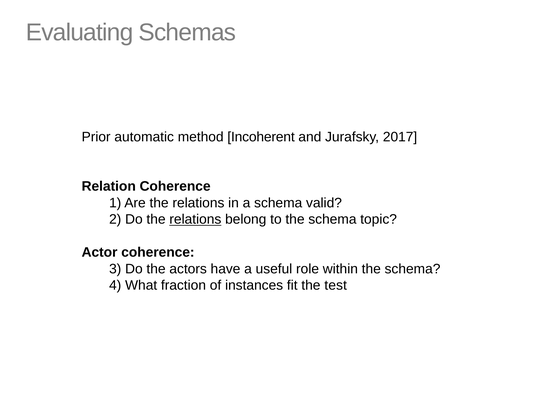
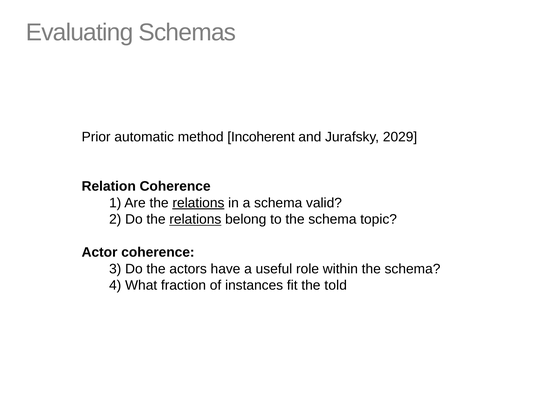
2017: 2017 -> 2029
relations at (198, 203) underline: none -> present
test: test -> told
